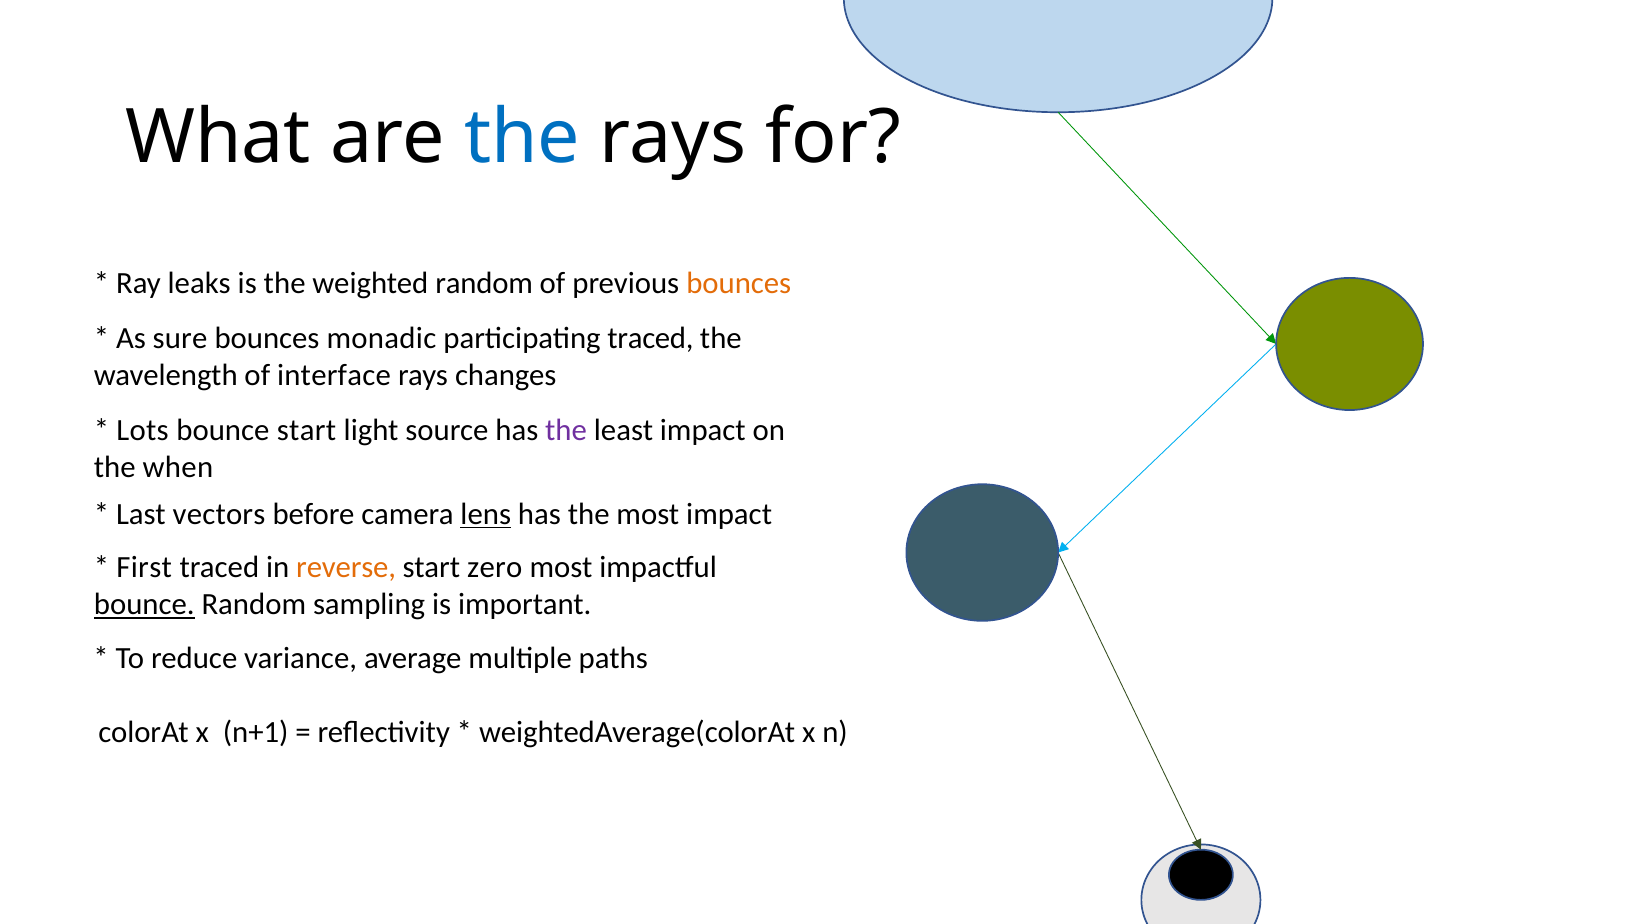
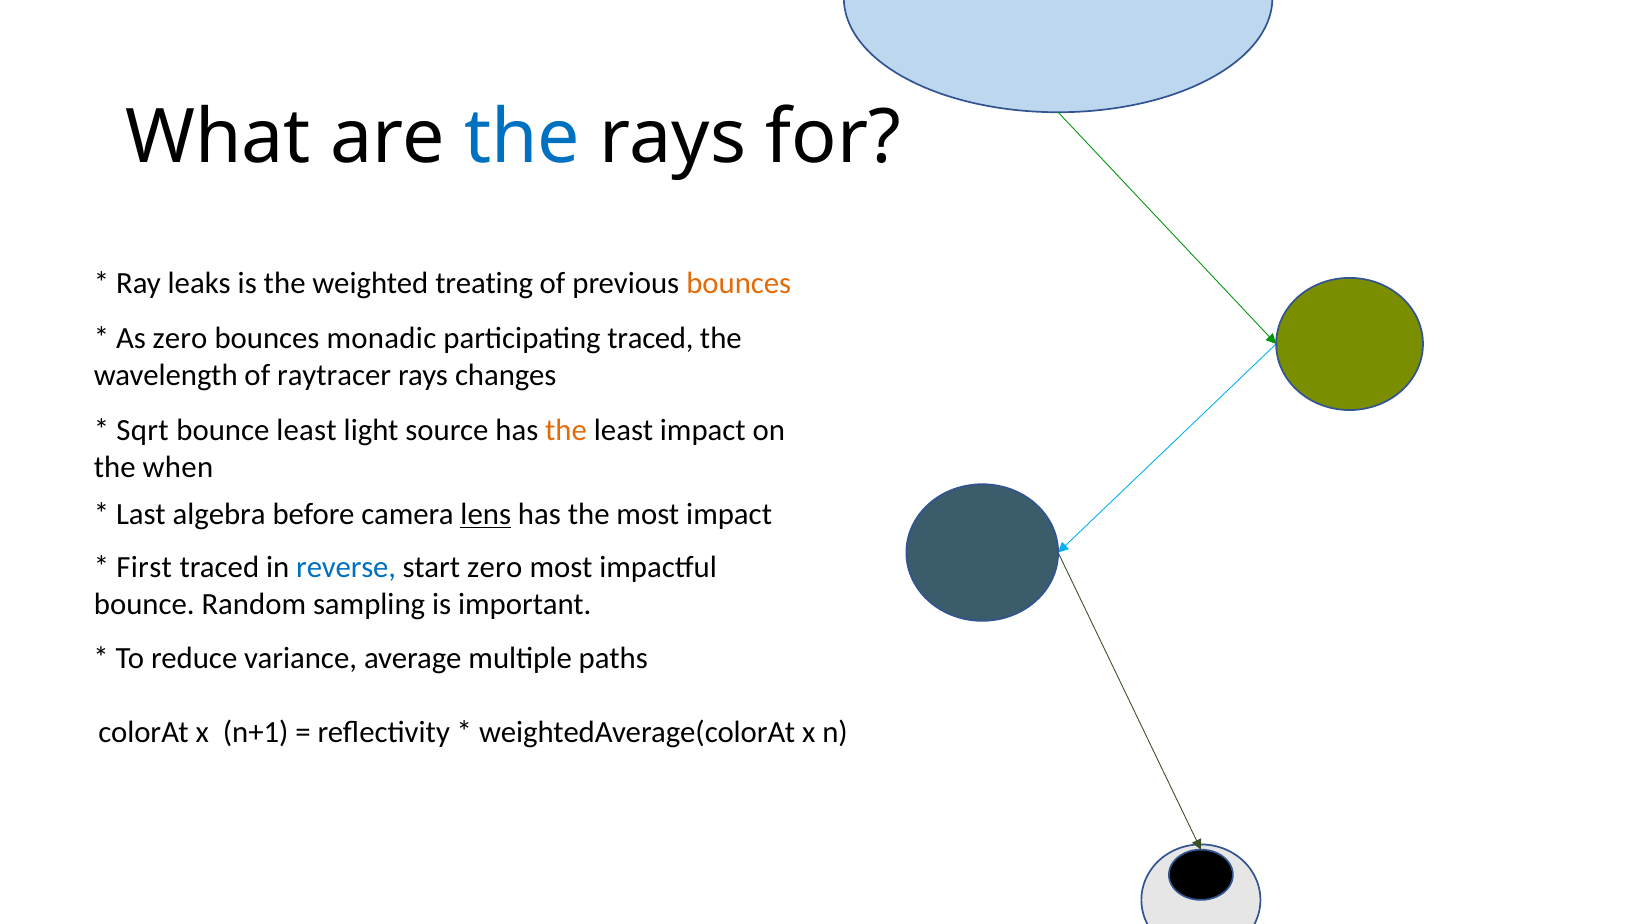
weighted random: random -> treating
As sure: sure -> zero
interface: interface -> raytracer
Lots: Lots -> Sqrt
bounce start: start -> least
the at (566, 430) colour: purple -> orange
vectors: vectors -> algebra
reverse colour: orange -> blue
bounce at (144, 604) underline: present -> none
